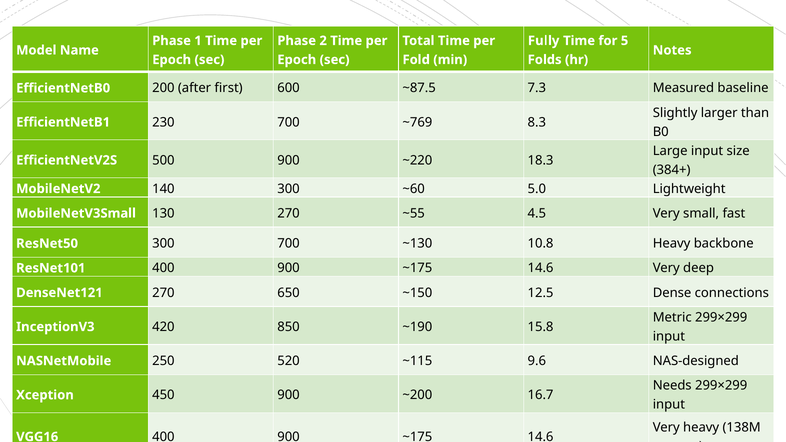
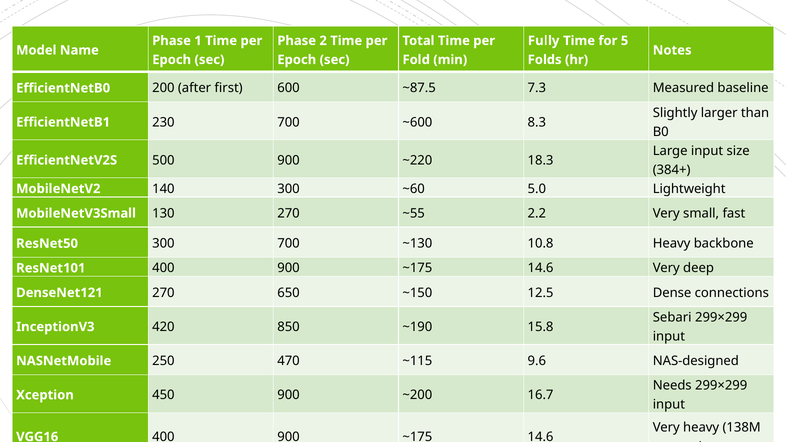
~769: ~769 -> ~600
4.5: 4.5 -> 2.2
Metric: Metric -> Sebari
520: 520 -> 470
